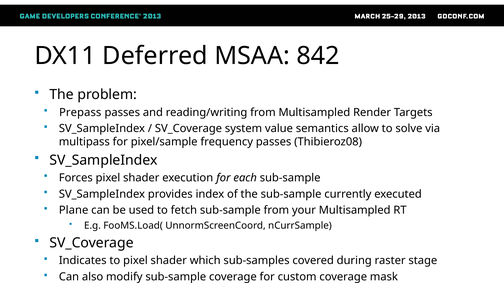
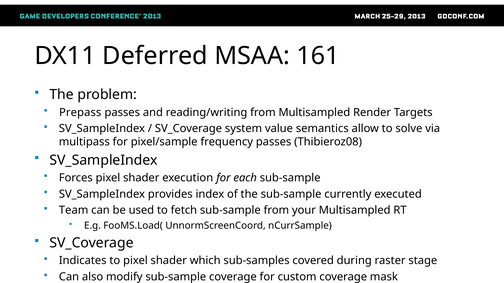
842: 842 -> 161
Plane: Plane -> Team
